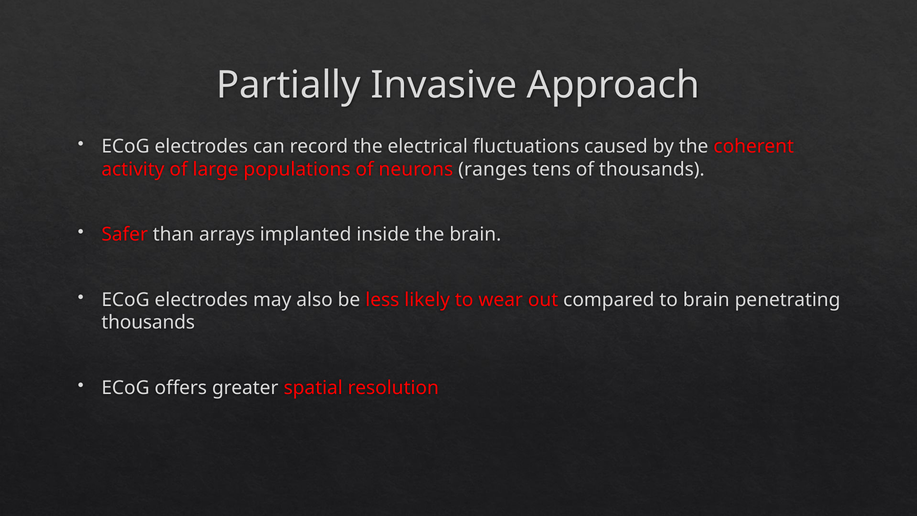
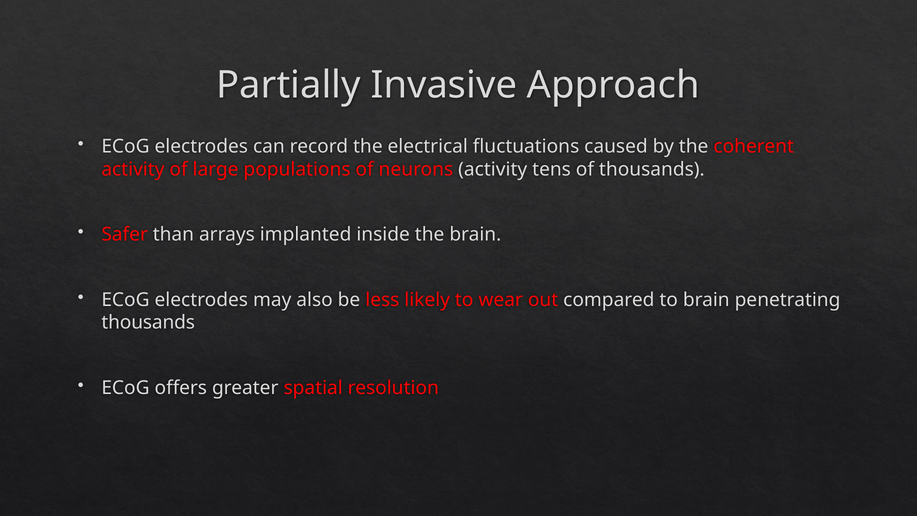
neurons ranges: ranges -> activity
